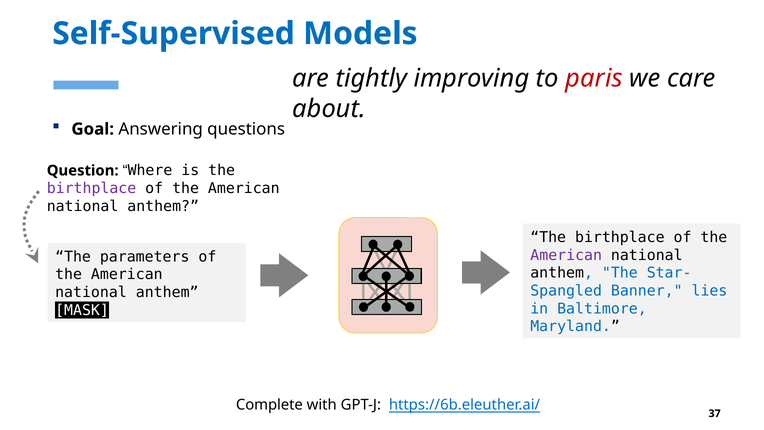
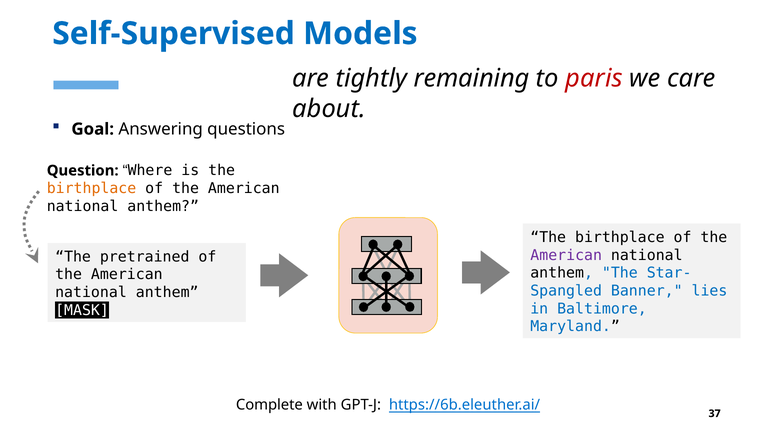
improving: improving -> remaining
birthplace at (92, 188) colour: purple -> orange
parameters: parameters -> pretrained
